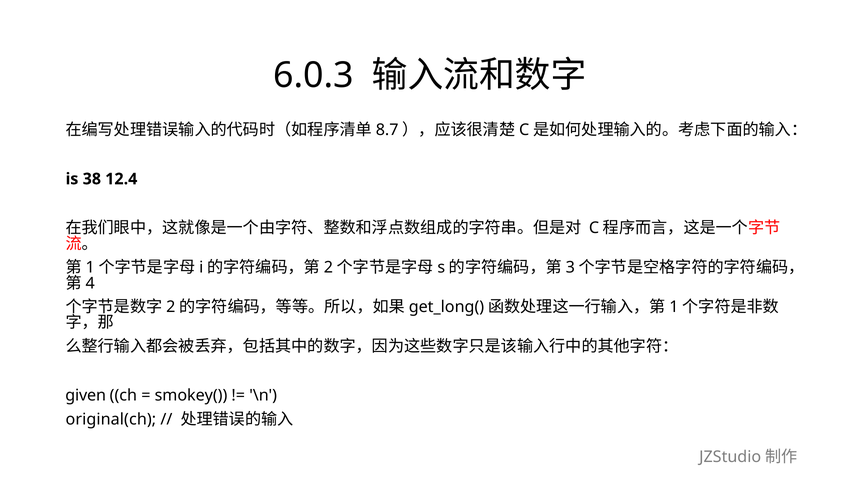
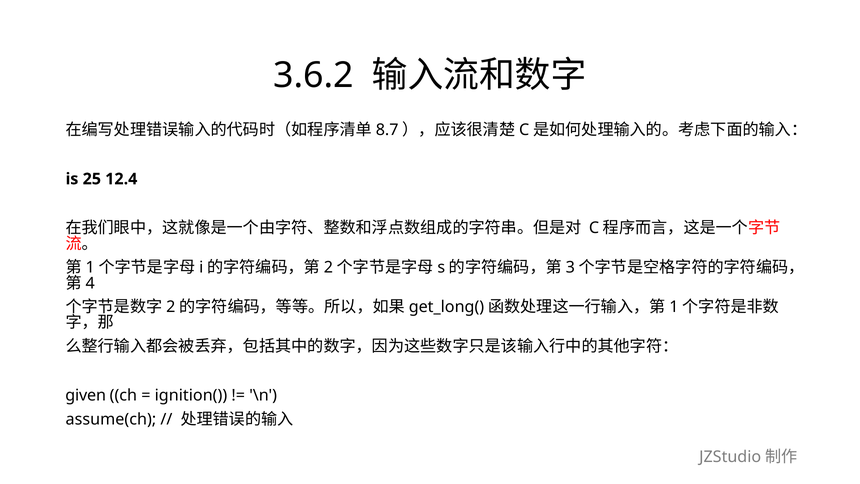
6.0.3: 6.0.3 -> 3.6.2
38: 38 -> 25
smokey(: smokey( -> ignition(
original(ch: original(ch -> assume(ch
